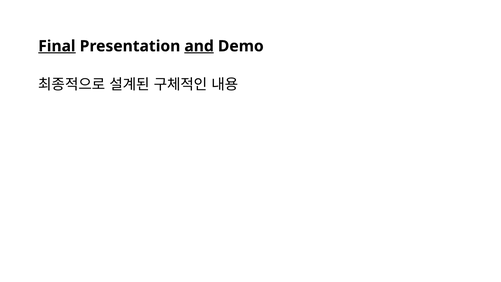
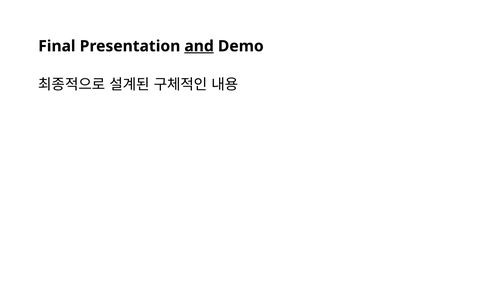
Final underline: present -> none
